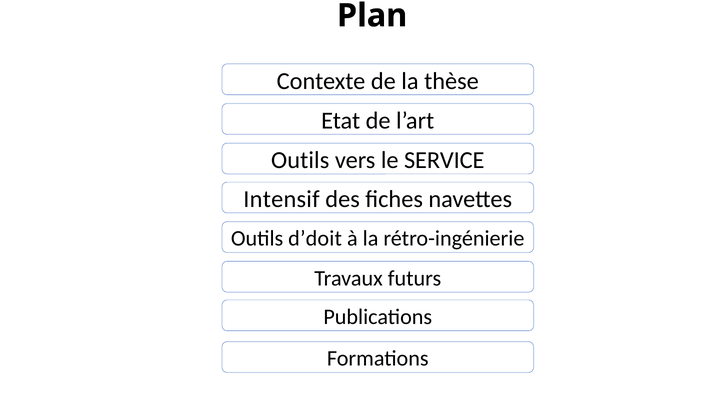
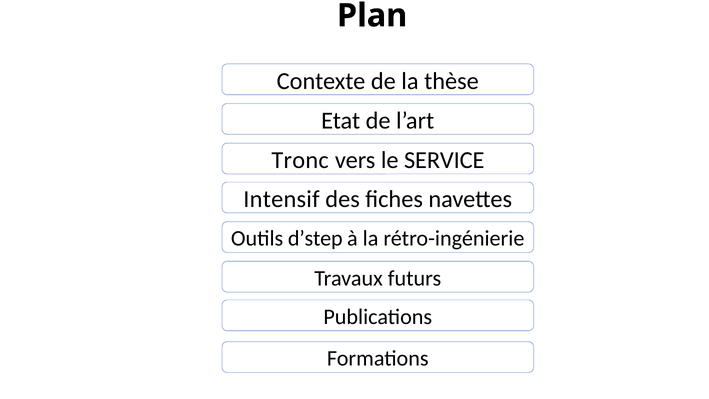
Outils at (300, 160): Outils -> Tronc
d’doit: d’doit -> d’step
